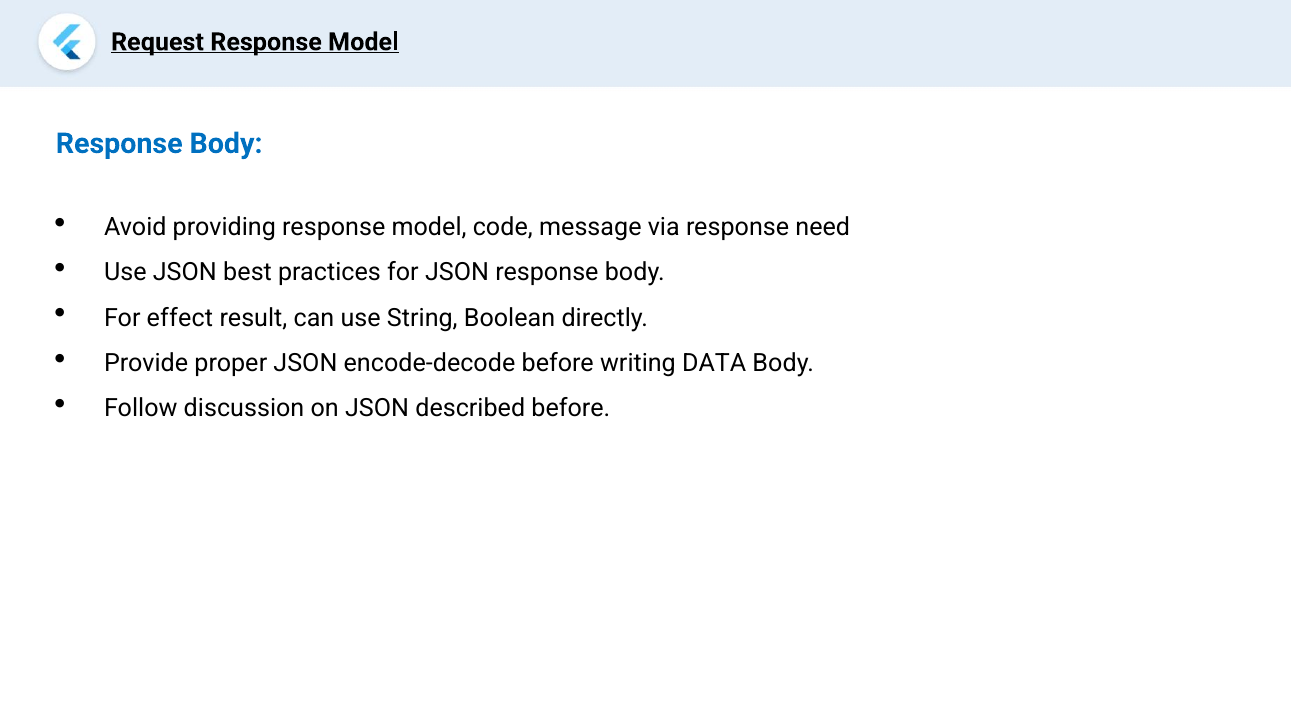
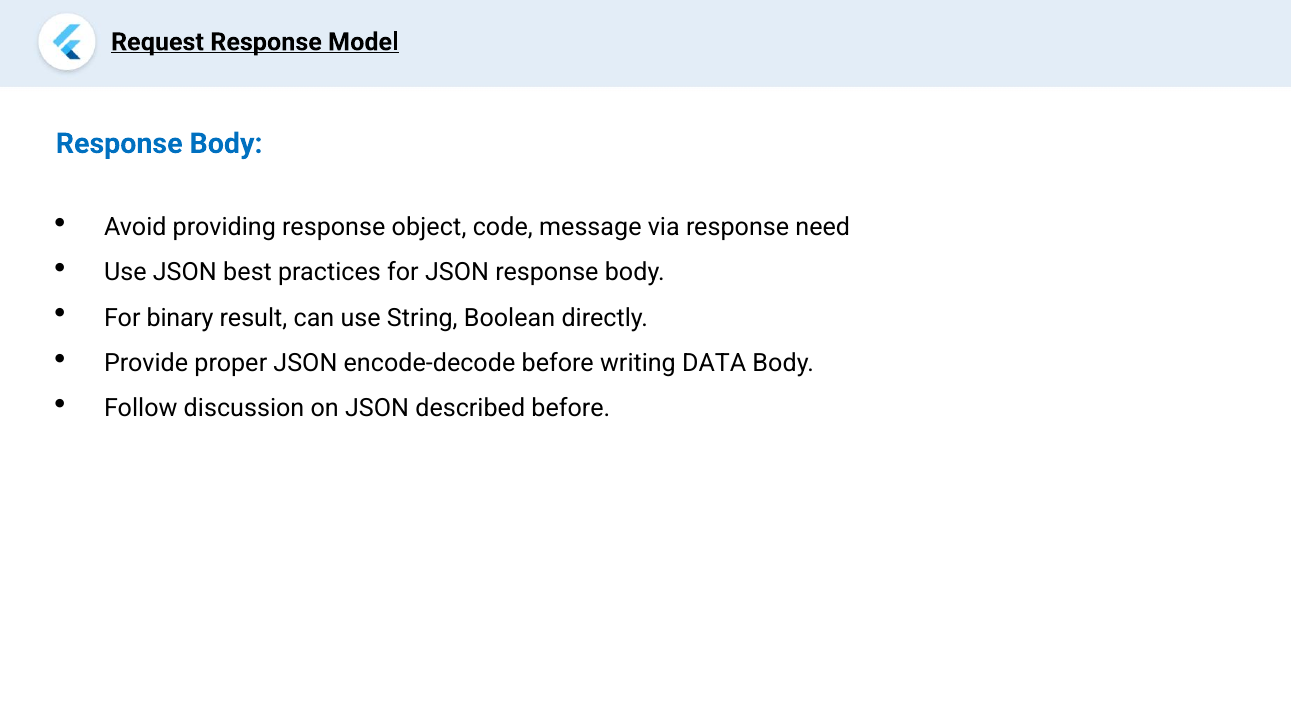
providing response model: model -> object
effect: effect -> binary
